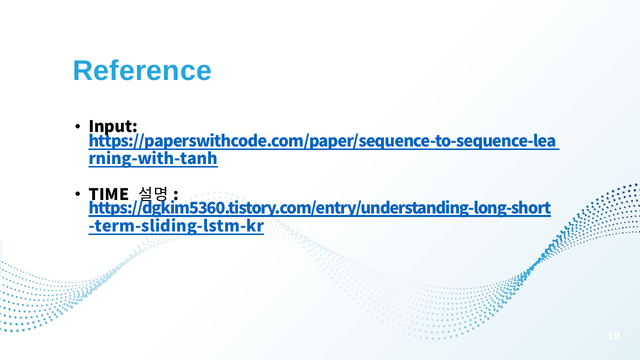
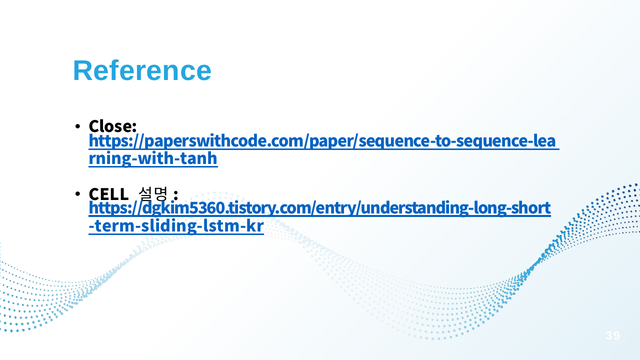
Input: Input -> Close
TIME: TIME -> CELL
